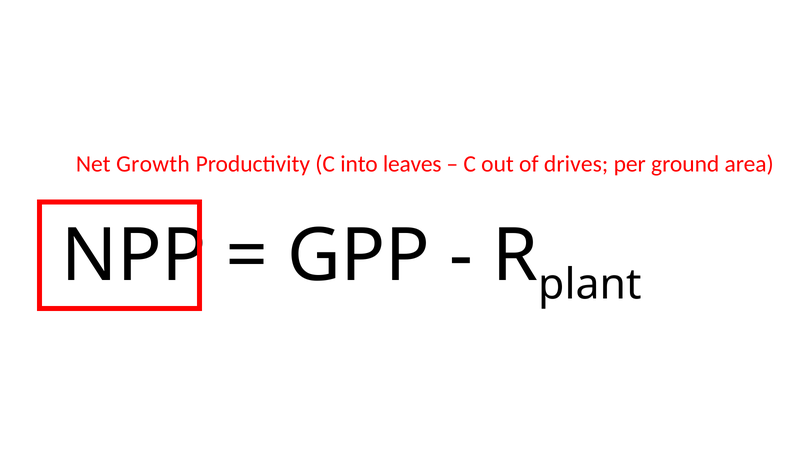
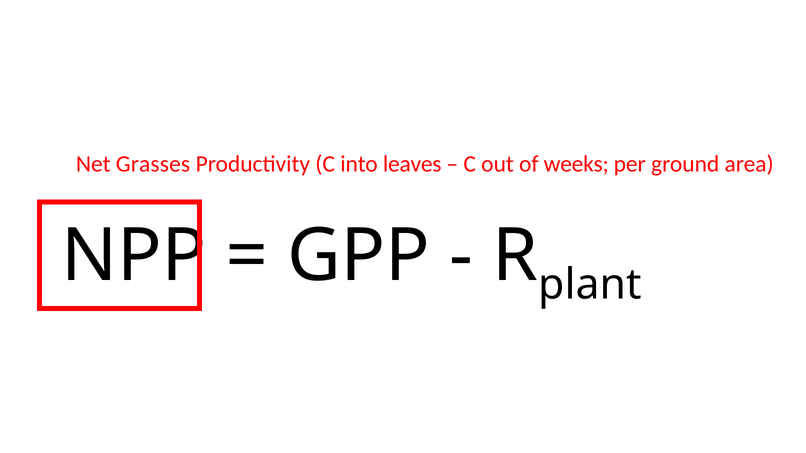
Growth: Growth -> Grasses
drives: drives -> weeks
